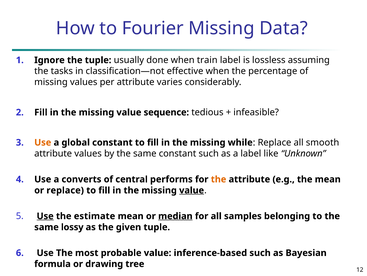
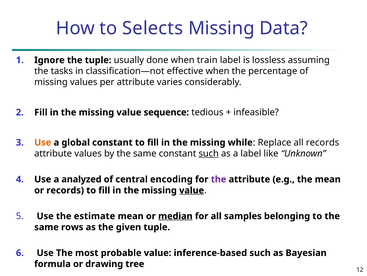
Fourier: Fourier -> Selects
all smooth: smooth -> records
such at (209, 153) underline: none -> present
converts: converts -> analyzed
performs: performs -> encoding
the at (219, 179) colour: orange -> purple
or replace: replace -> records
Use at (45, 216) underline: present -> none
lossy: lossy -> rows
